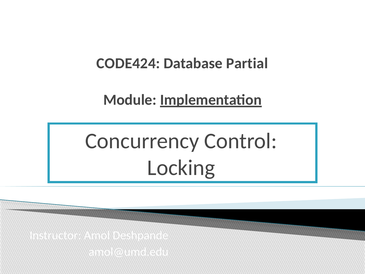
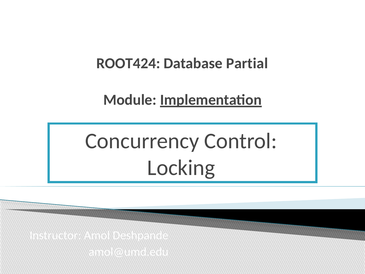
CODE424: CODE424 -> ROOT424
